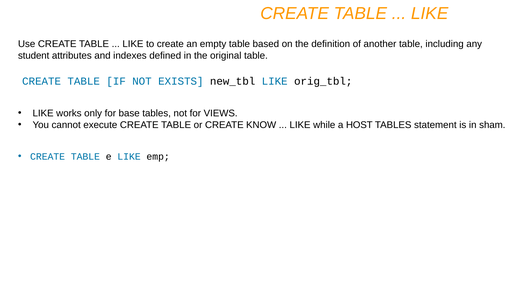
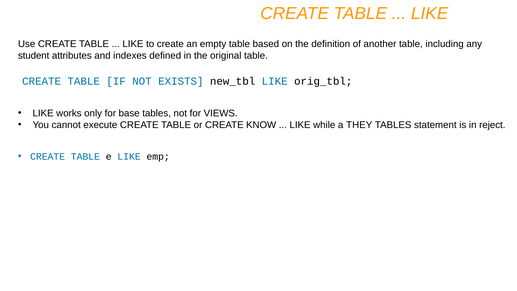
HOST: HOST -> THEY
sham: sham -> reject
